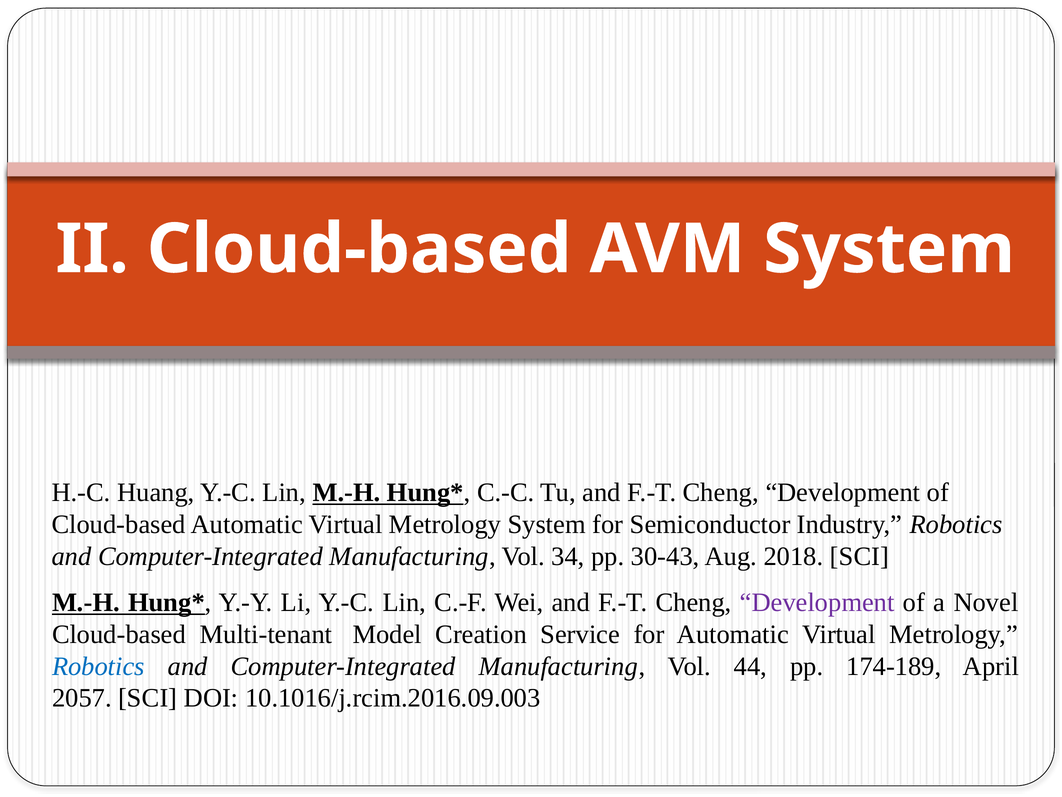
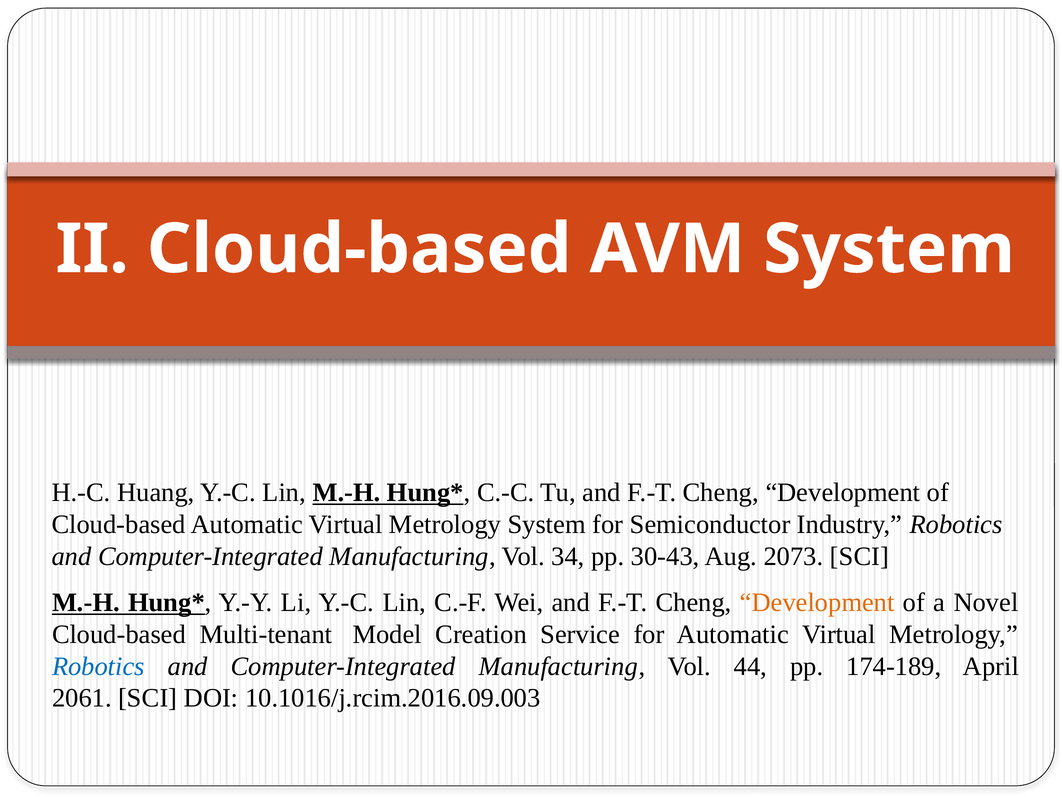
2018: 2018 -> 2073
Development at (817, 602) colour: purple -> orange
2057: 2057 -> 2061
